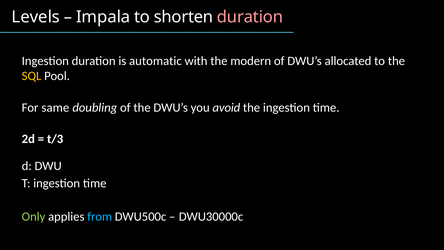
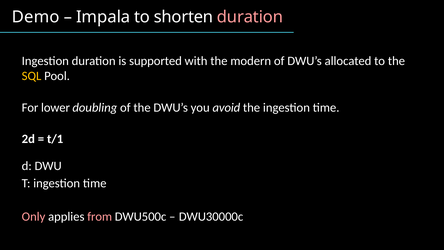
Levels: Levels -> Demo
automatic: automatic -> supported
same: same -> lower
t/3: t/3 -> t/1
Only colour: light green -> pink
from colour: light blue -> pink
